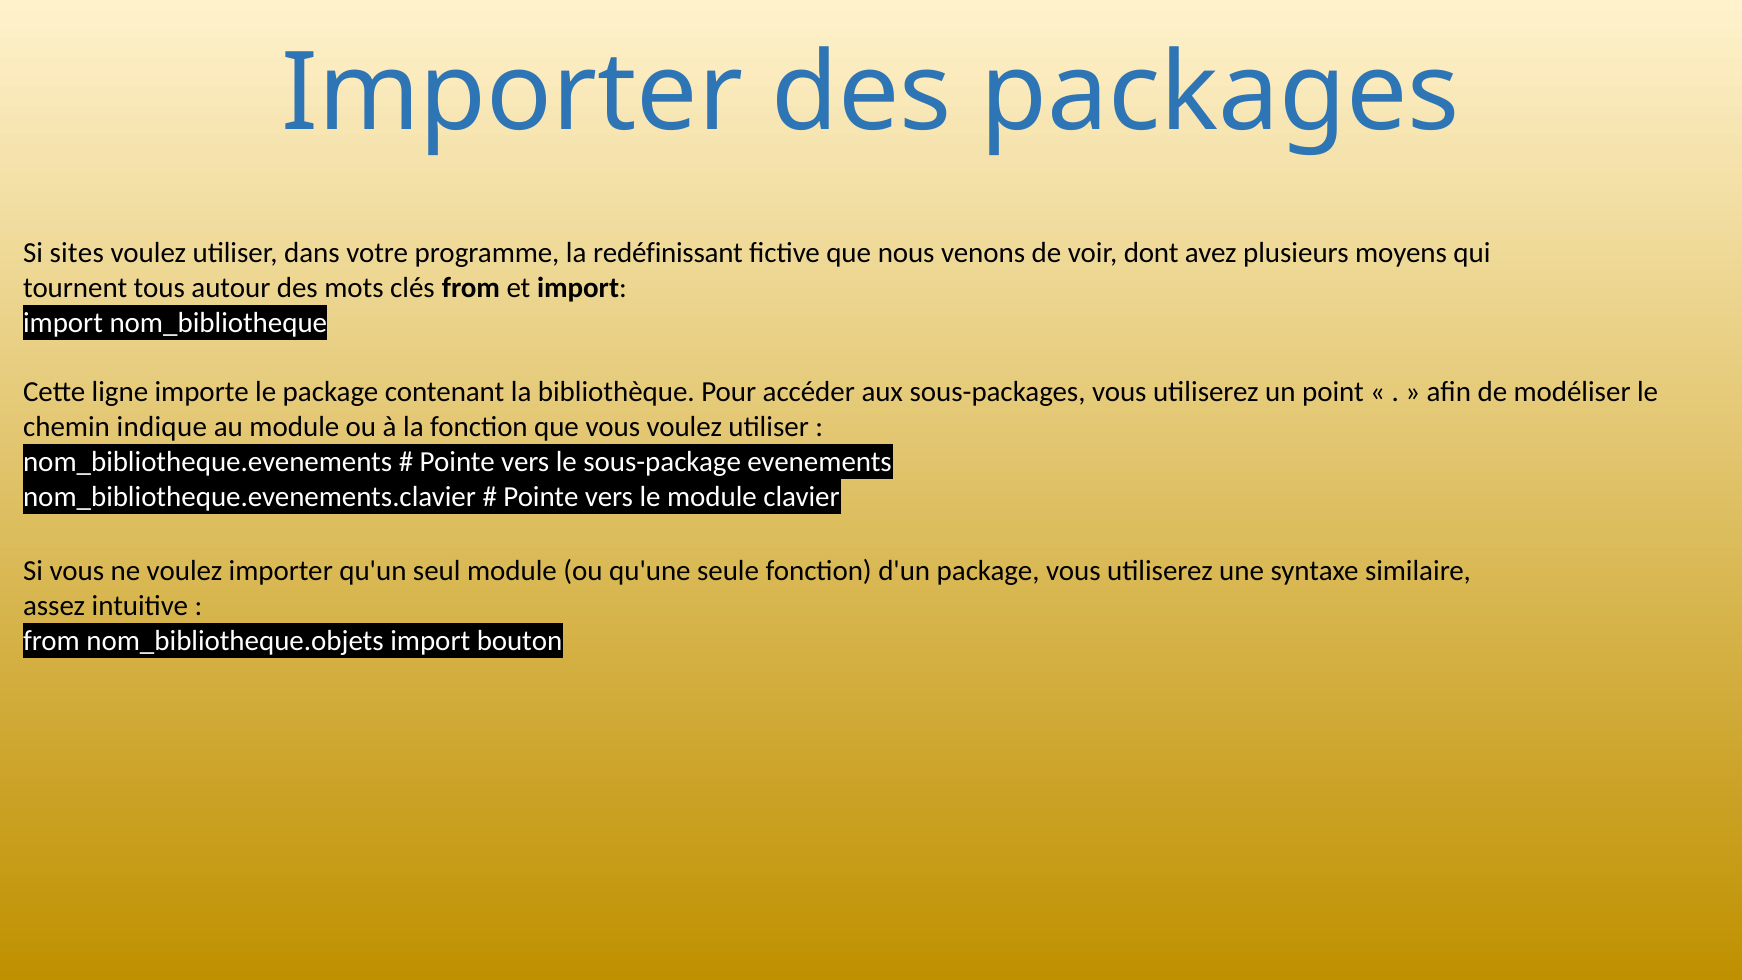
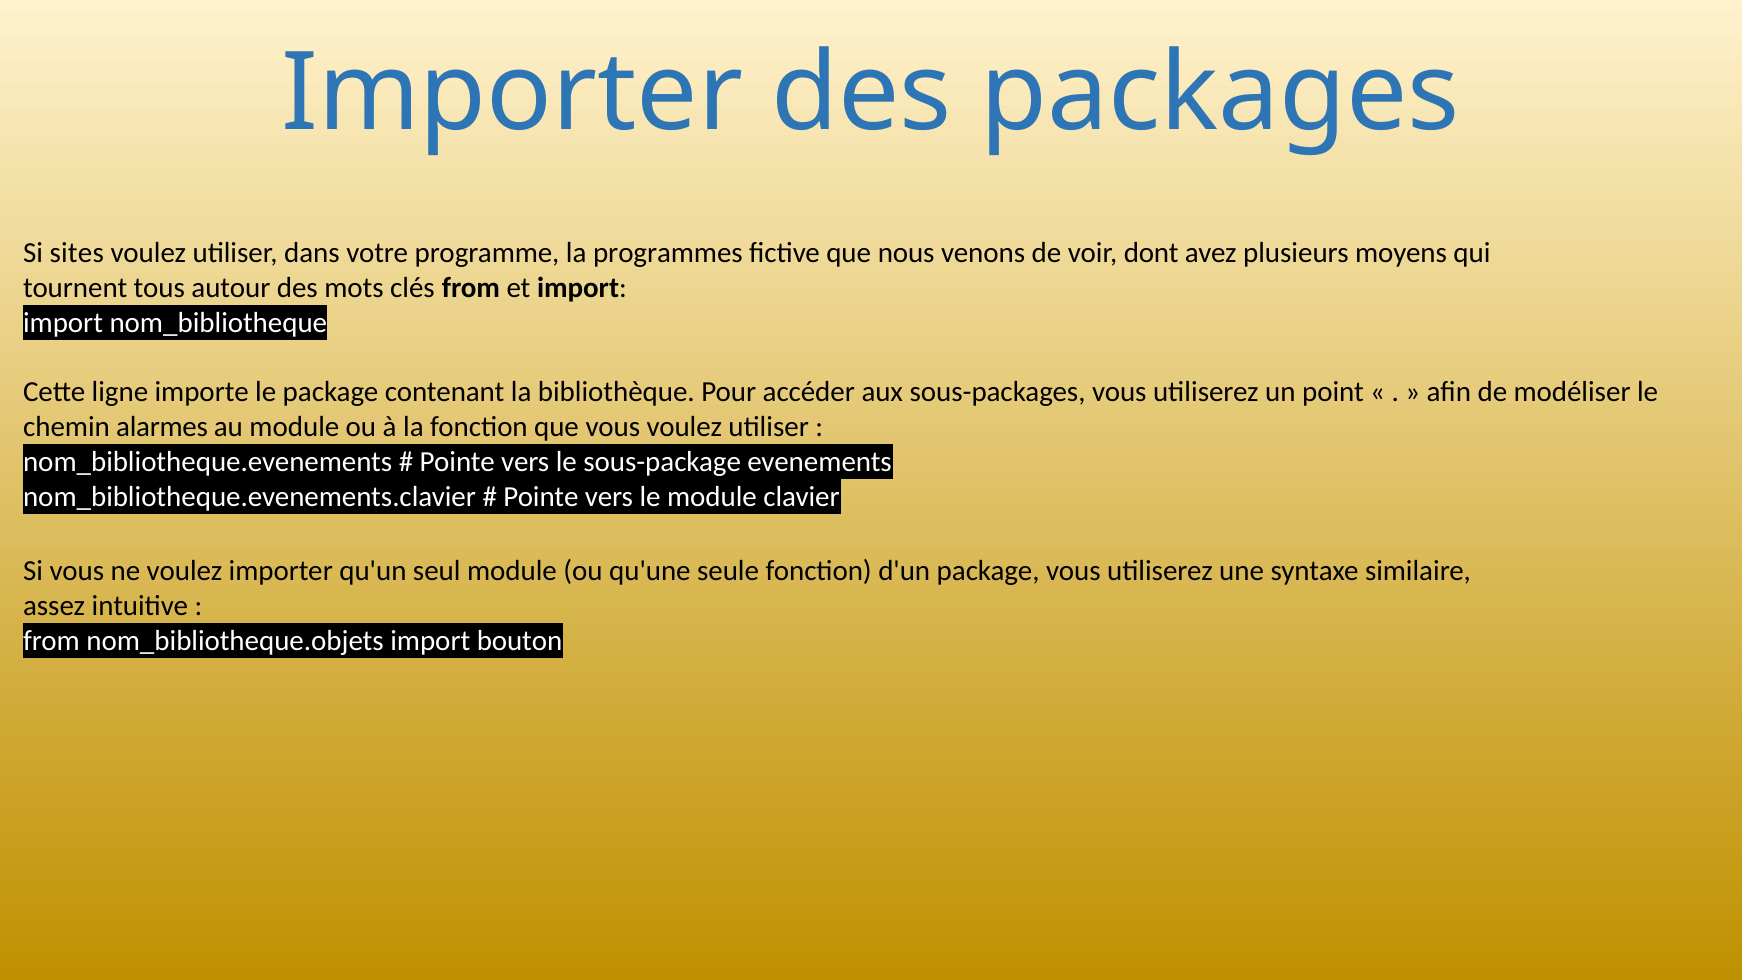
redéfinissant: redéfinissant -> programmes
indique: indique -> alarmes
